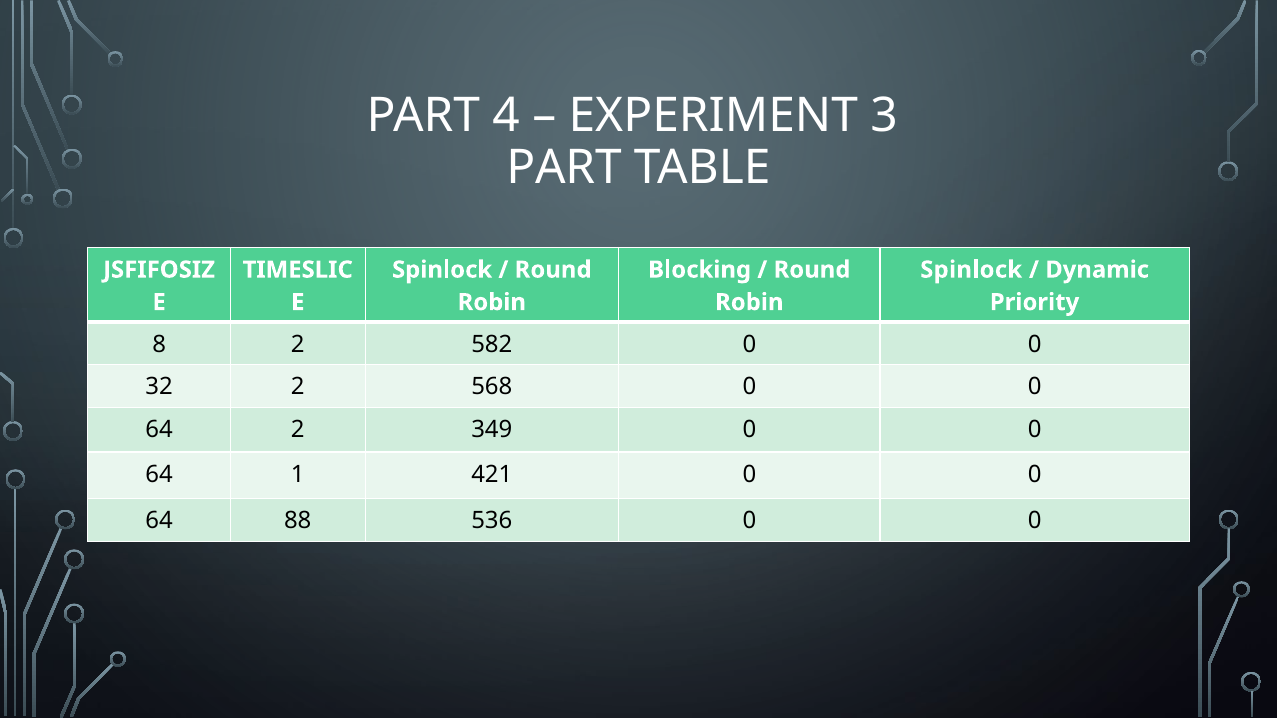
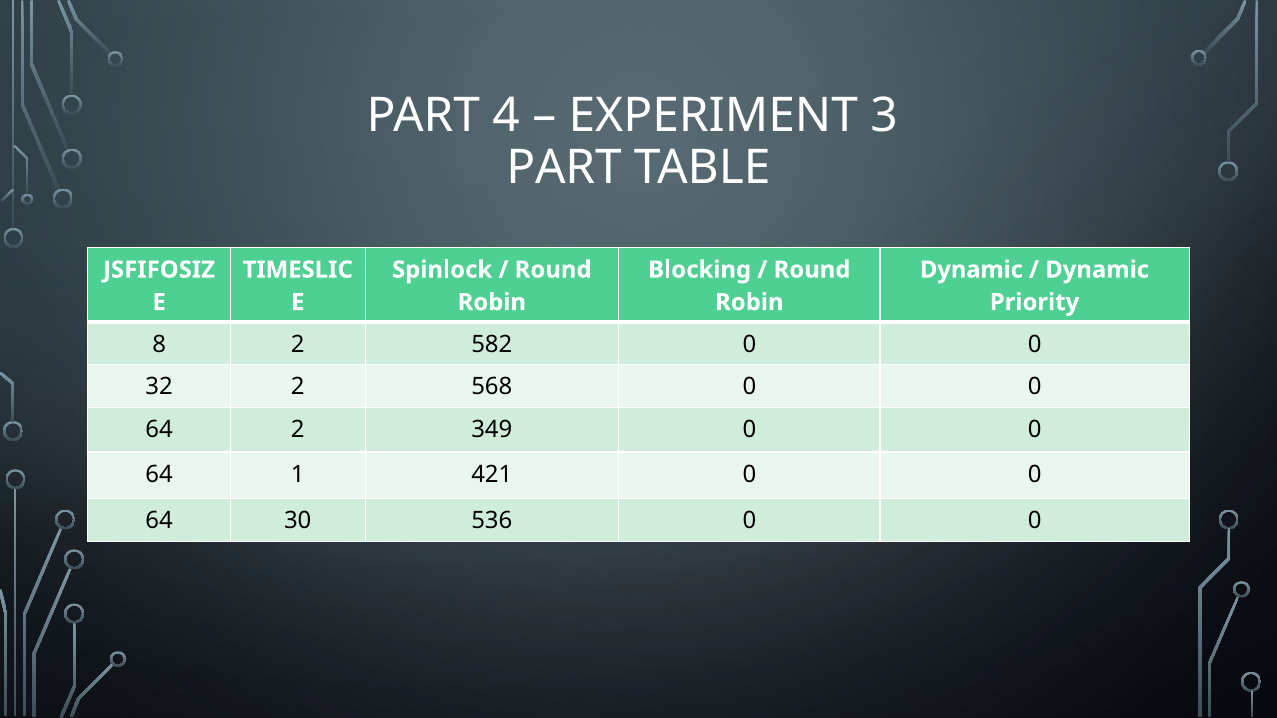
Spinlock at (971, 270): Spinlock -> Dynamic
88: 88 -> 30
